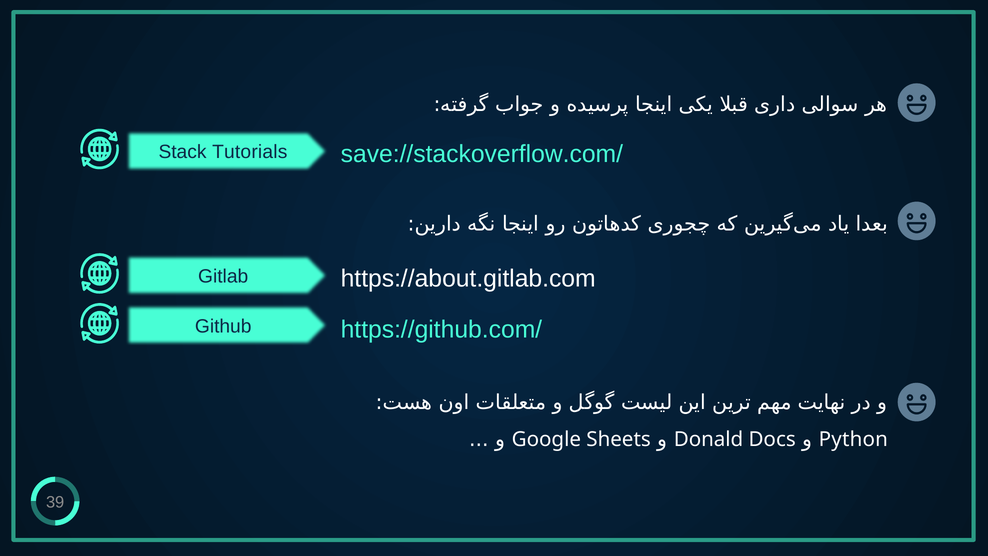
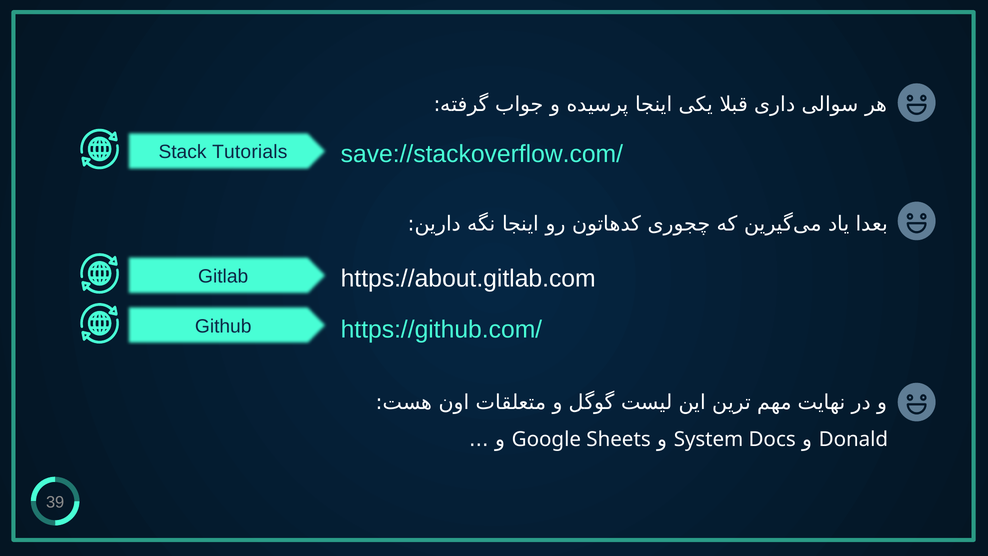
Donald: Donald -> System
Python: Python -> Donald
